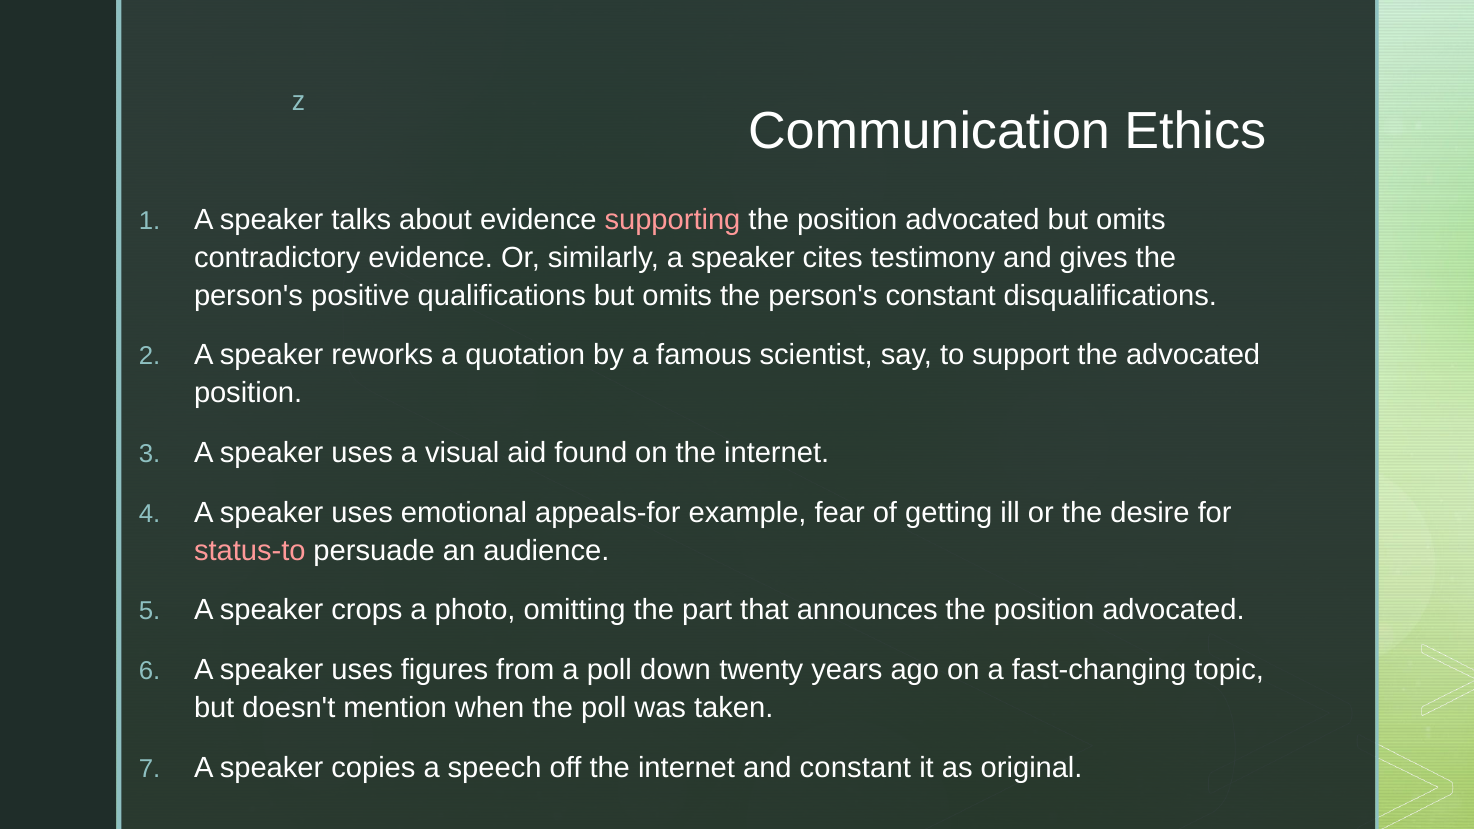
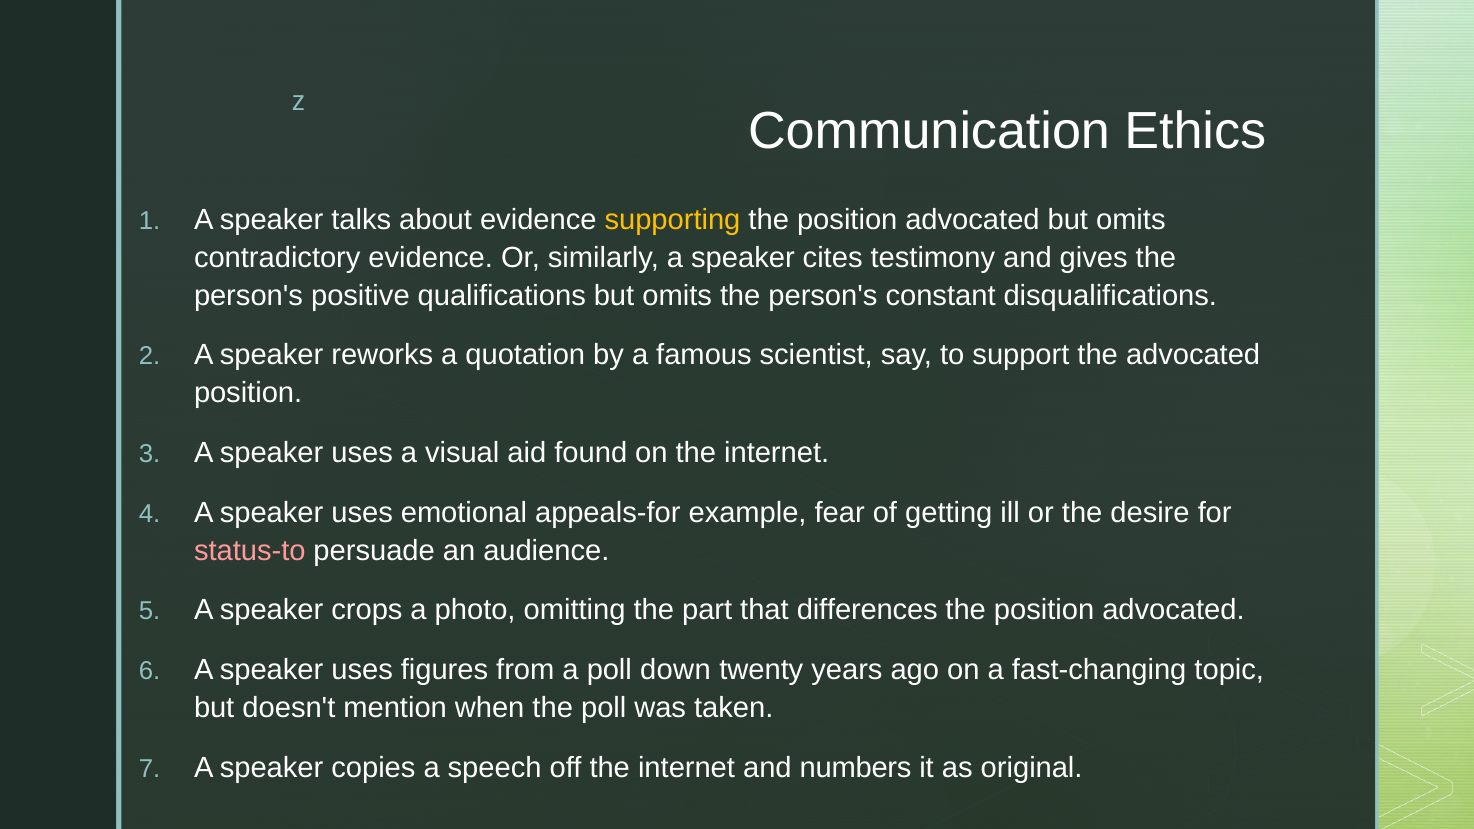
supporting colour: pink -> yellow
announces: announces -> differences
and constant: constant -> numbers
